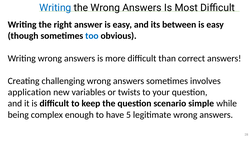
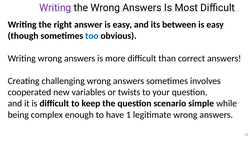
Writing at (55, 8) colour: blue -> purple
application: application -> cooperated
5: 5 -> 1
